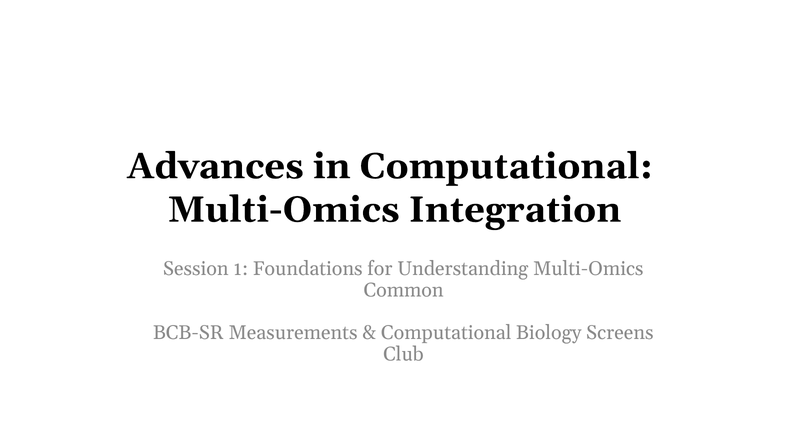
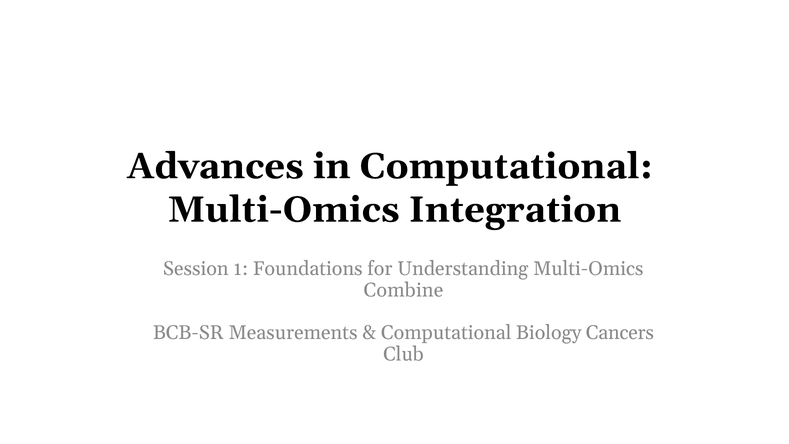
Common: Common -> Combine
Screens: Screens -> Cancers
